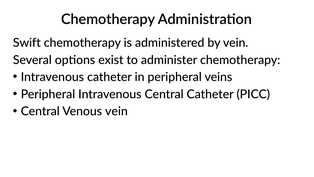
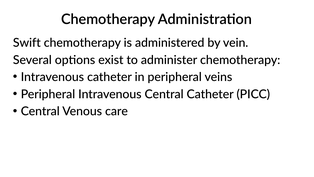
Venous vein: vein -> care
